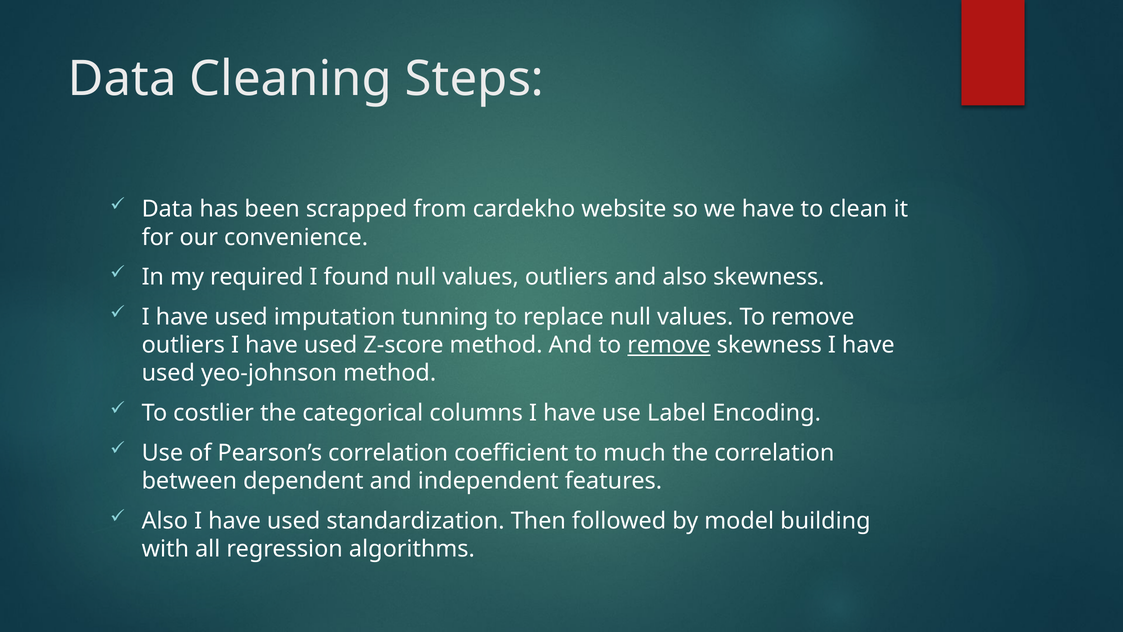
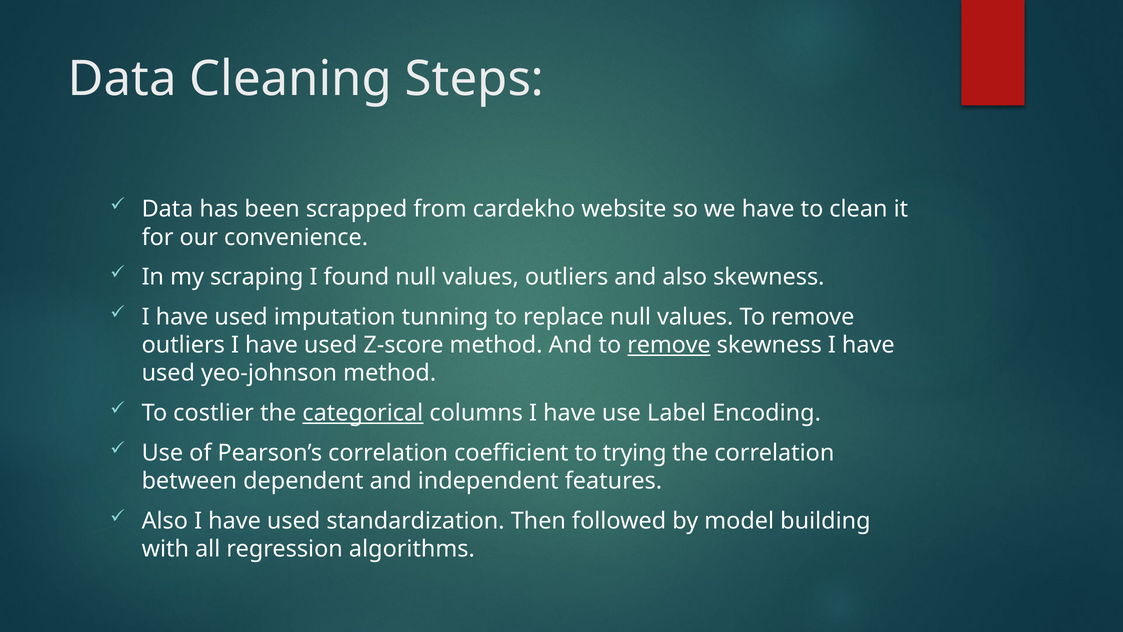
required: required -> scraping
categorical underline: none -> present
much: much -> trying
